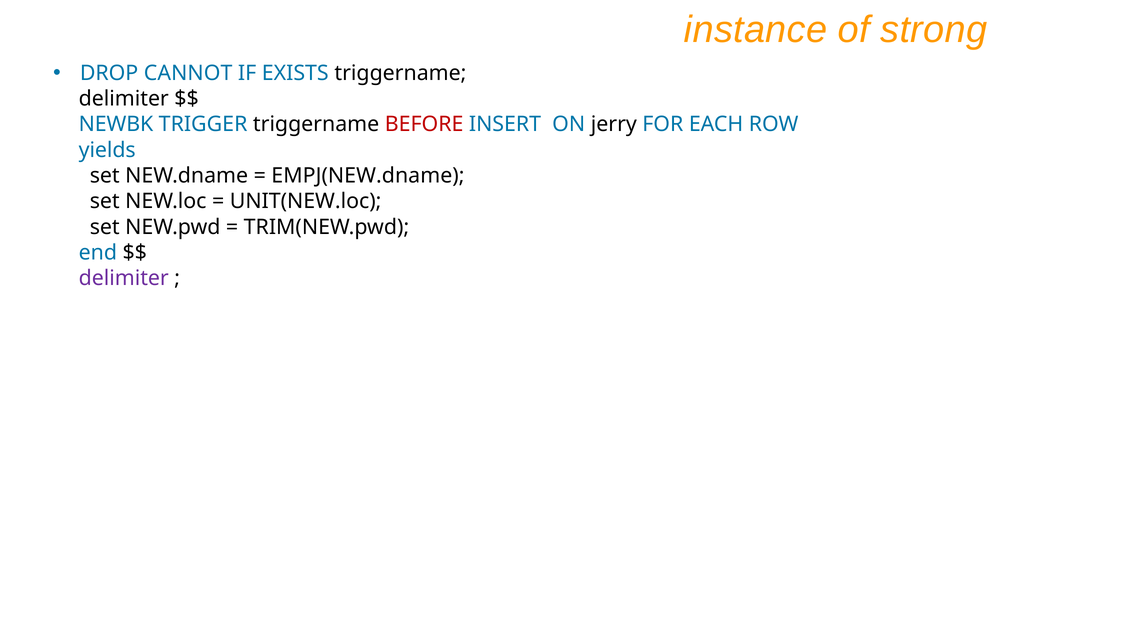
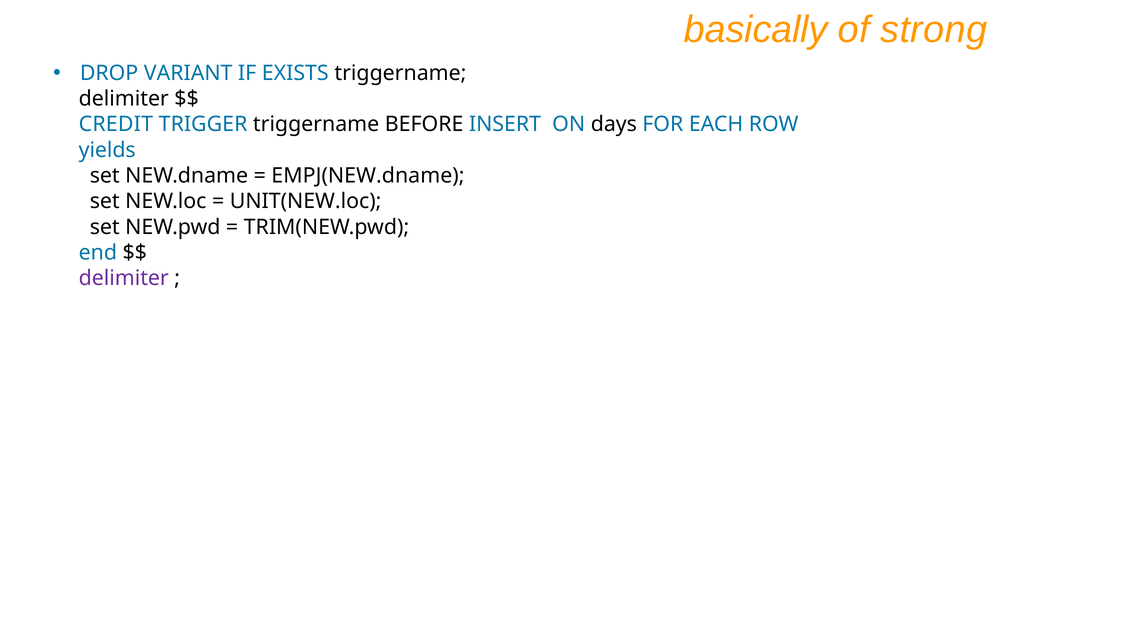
instance: instance -> basically
CANNOT: CANNOT -> VARIANT
NEWBK: NEWBK -> CREDIT
BEFORE colour: red -> black
jerry: jerry -> days
